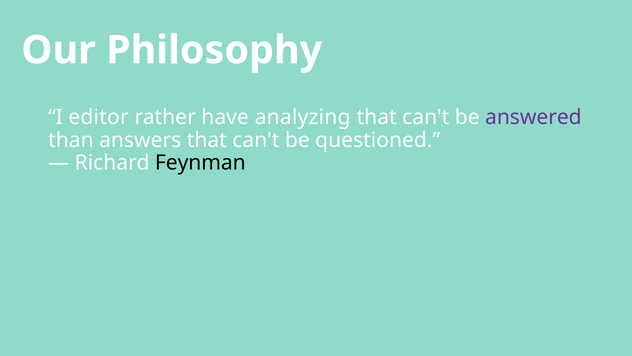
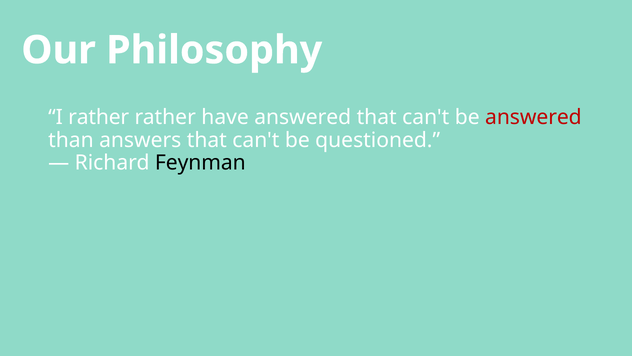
I editor: editor -> rather
have analyzing: analyzing -> answered
answered at (533, 117) colour: purple -> red
